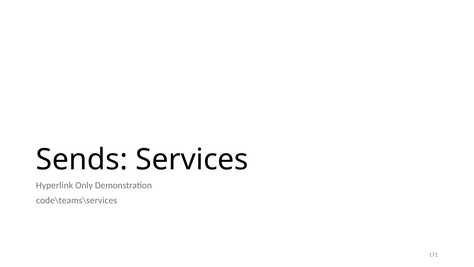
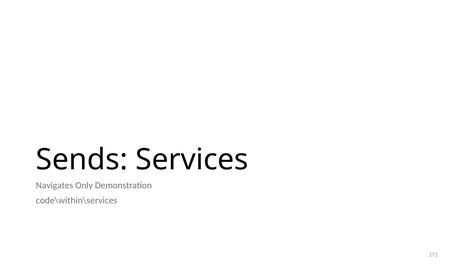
Hyperlink: Hyperlink -> Navigates
code\teams\services: code\teams\services -> code\within\services
